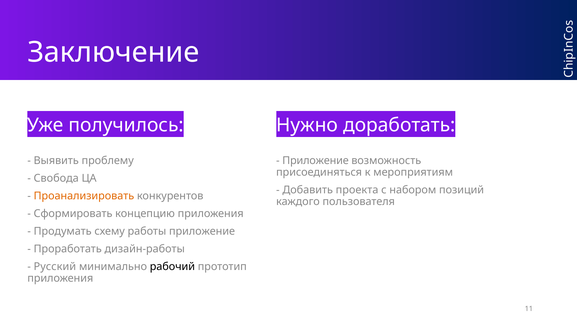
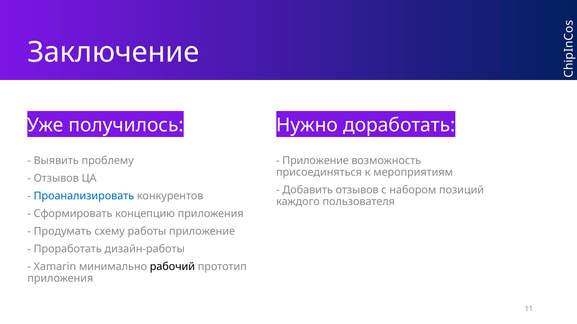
Свобода at (56, 178): Свобода -> Отзывов
Добавить проекта: проекта -> отзывов
Проанализировать colour: orange -> blue
Русский: Русский -> Xamarin
